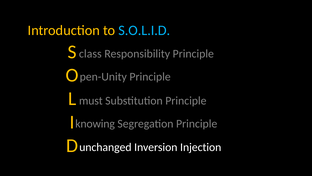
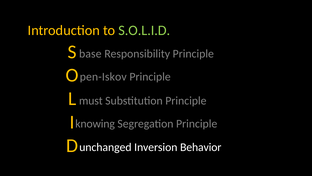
S.O.L.I.D colour: light blue -> light green
class: class -> base
pen-Unity: pen-Unity -> pen-Iskov
Injection: Injection -> Behavior
